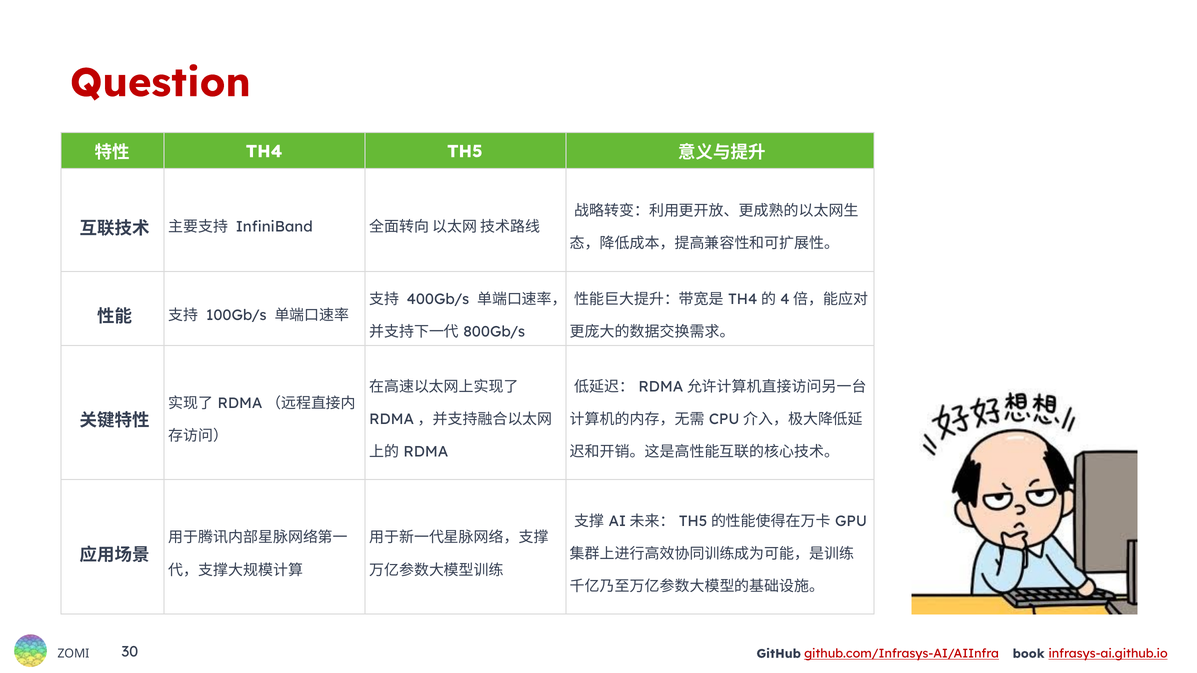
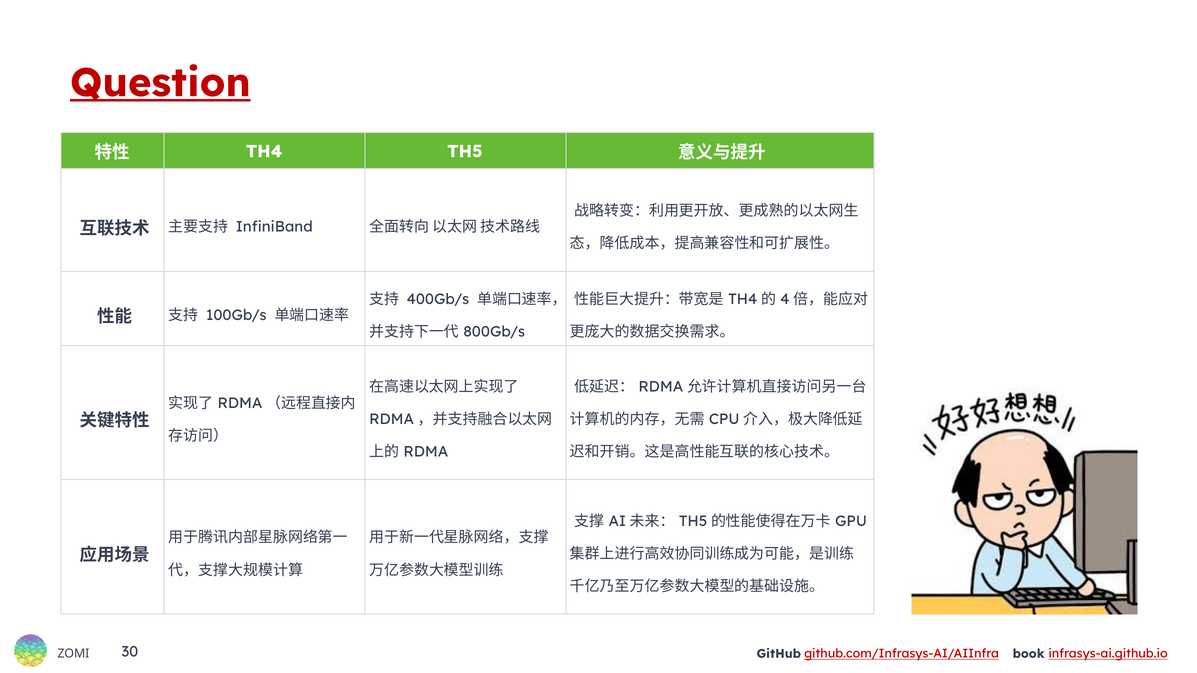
Question underline: none -> present
